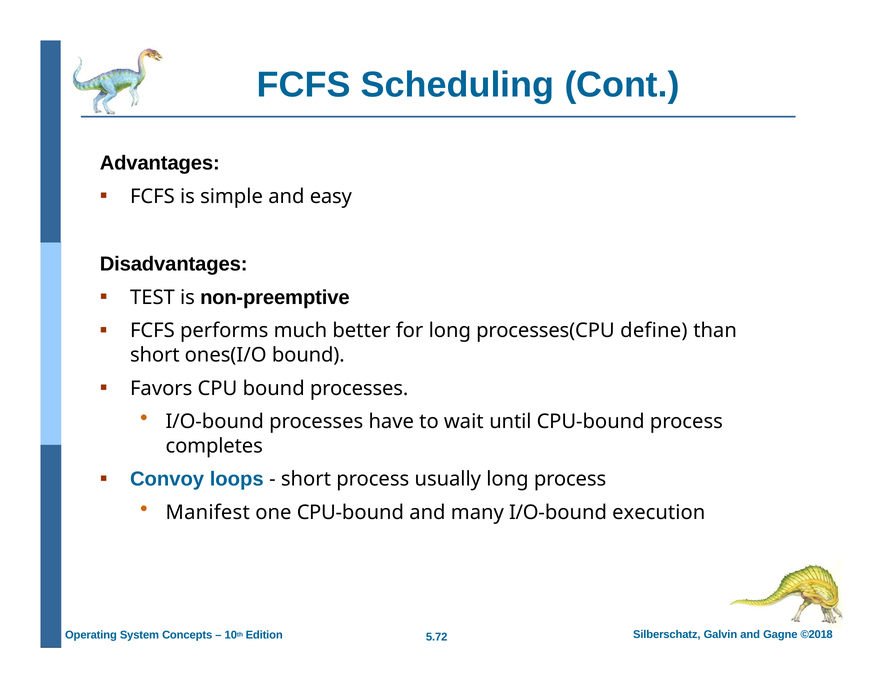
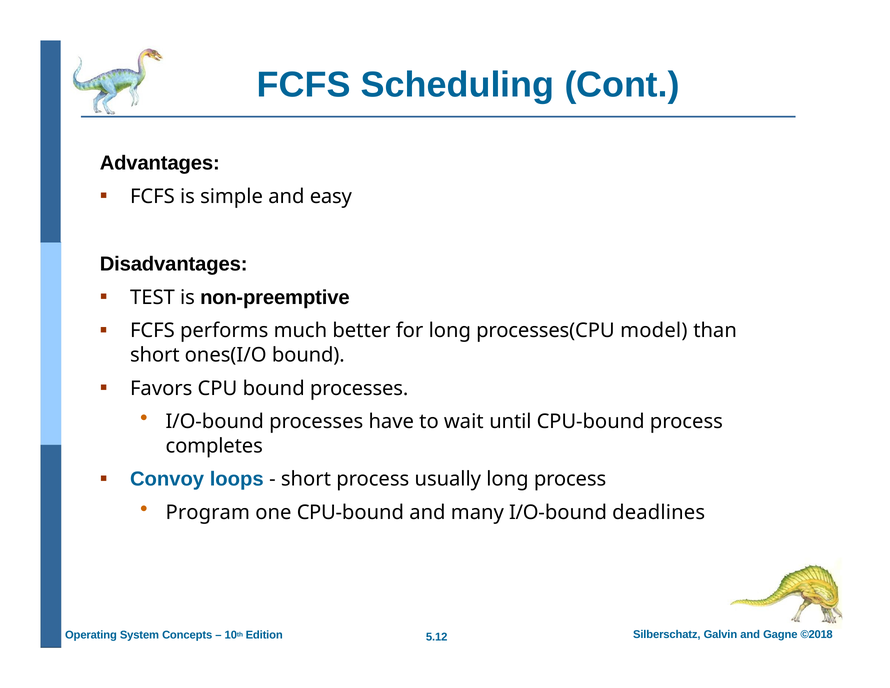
define: define -> model
Manifest: Manifest -> Program
execution: execution -> deadlines
5.72: 5.72 -> 5.12
